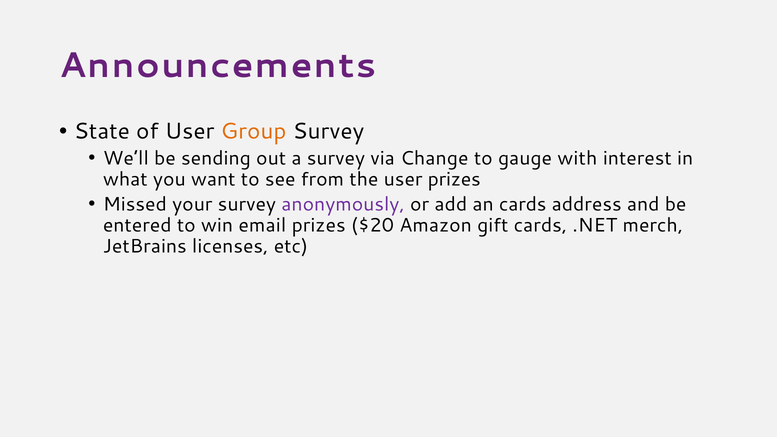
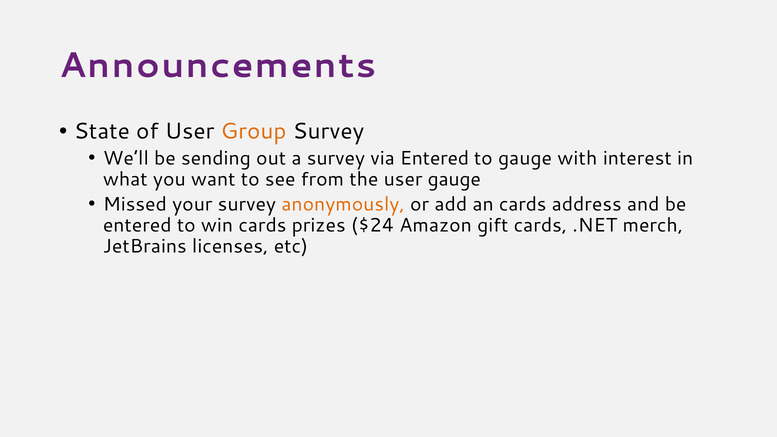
via Change: Change -> Entered
user prizes: prizes -> gauge
anonymously colour: purple -> orange
win email: email -> cards
$20: $20 -> $24
